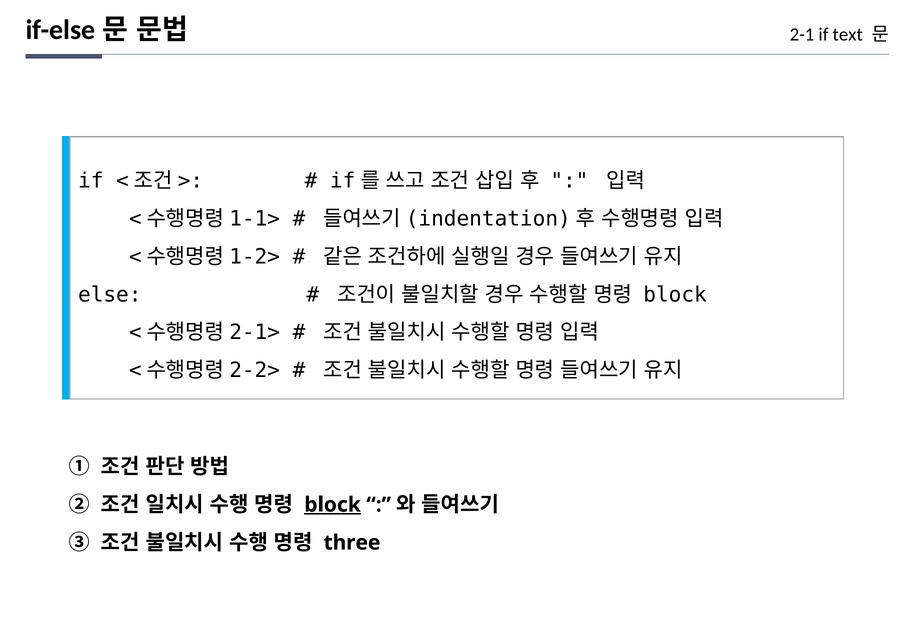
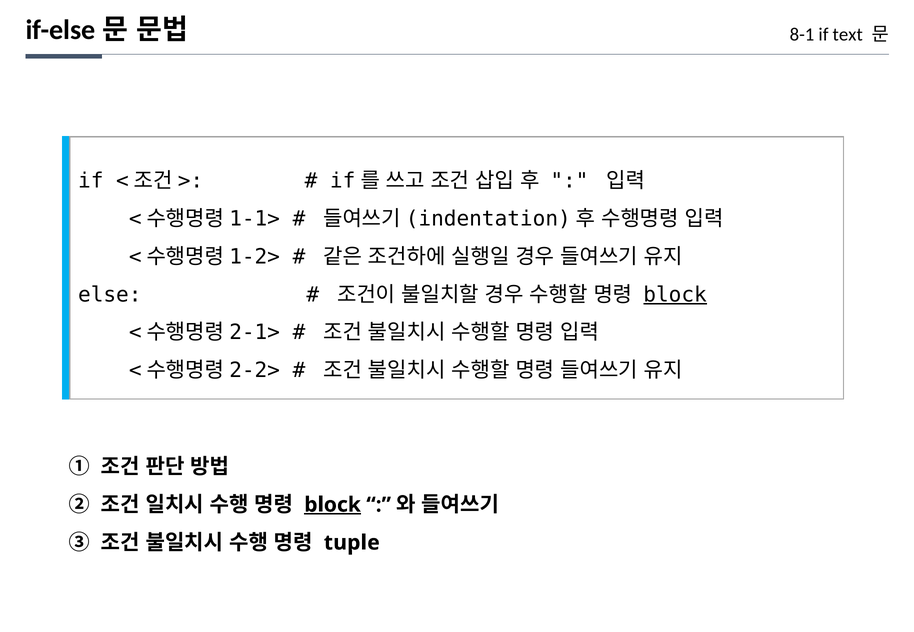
2-1: 2-1 -> 8-1
block at (675, 295) underline: none -> present
three: three -> tuple
